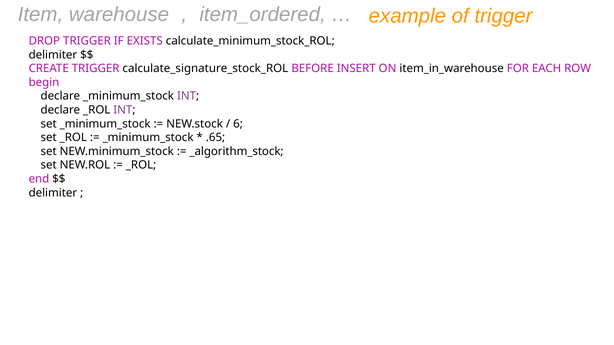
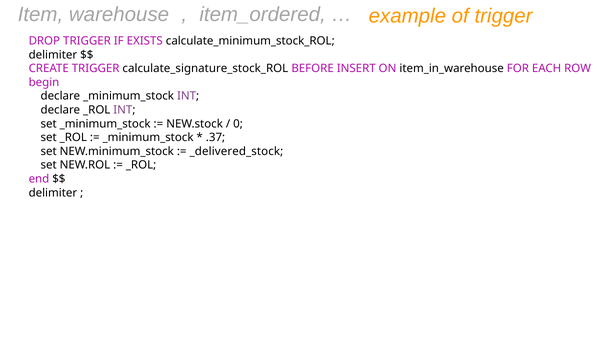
6: 6 -> 0
.65: .65 -> .37
_algorithm_stock: _algorithm_stock -> _delivered_stock
